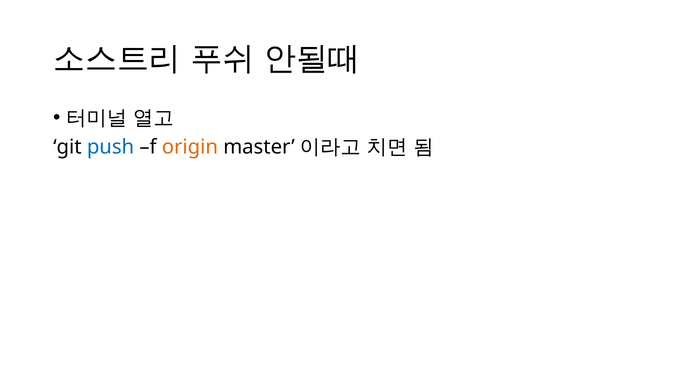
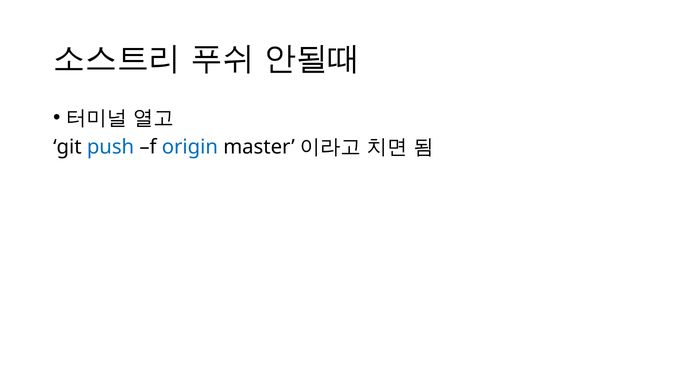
origin colour: orange -> blue
